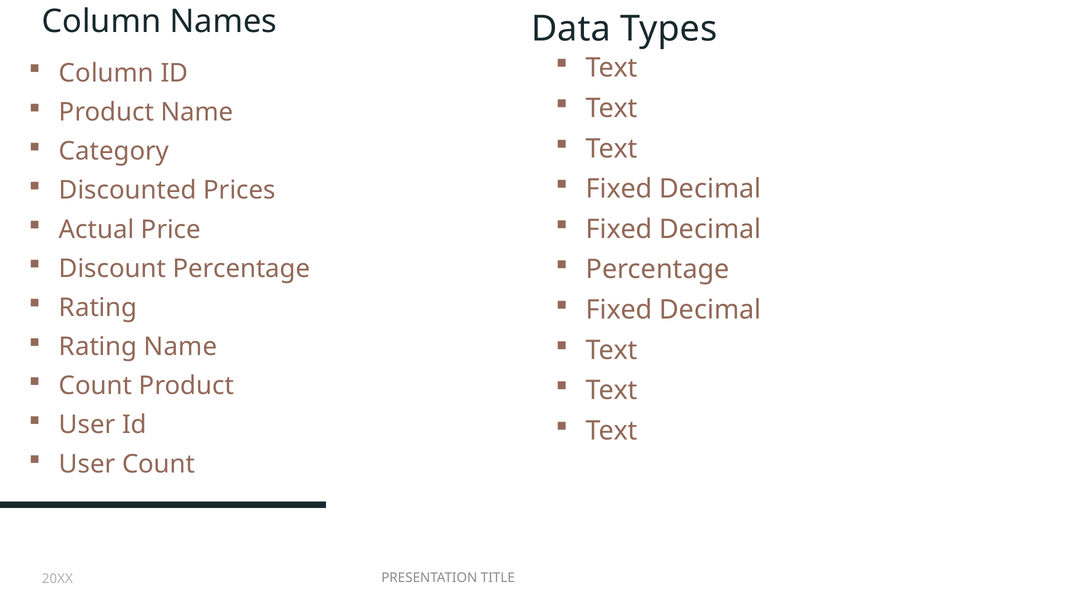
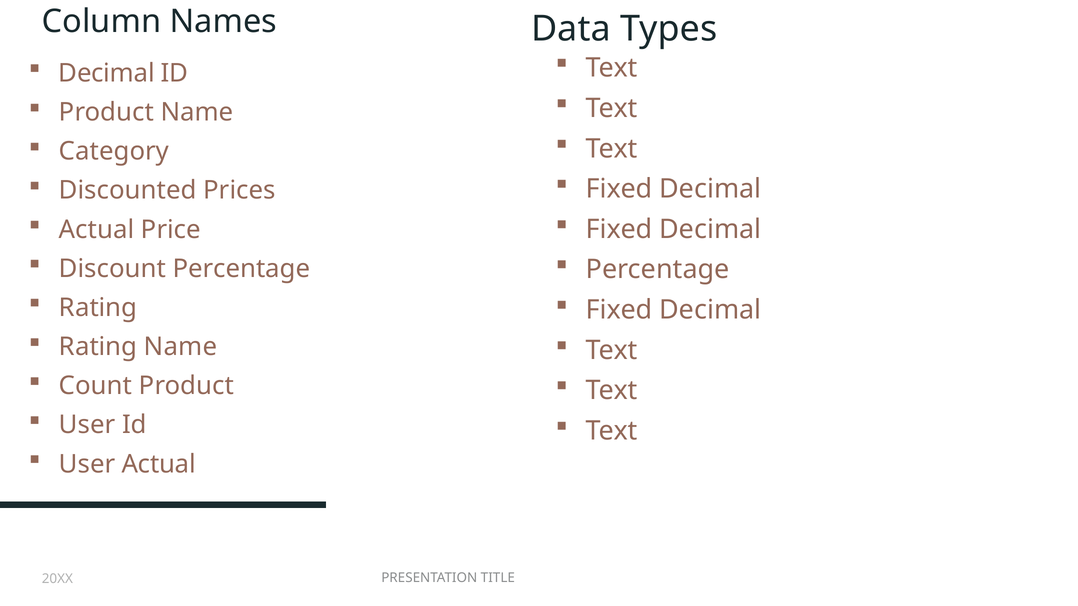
Column at (106, 73): Column -> Decimal
User Count: Count -> Actual
